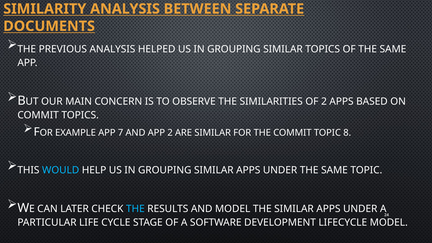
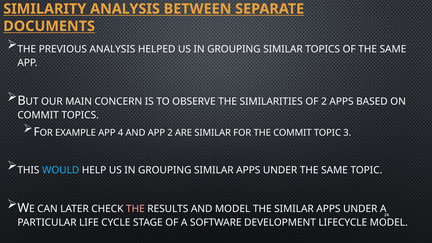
7: 7 -> 4
8: 8 -> 3
THE at (135, 209) colour: light blue -> pink
